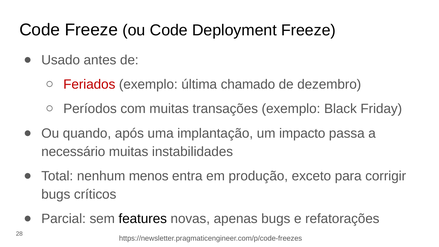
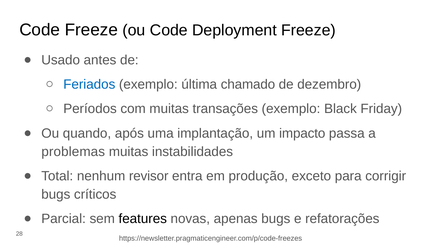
Feriados colour: red -> blue
necessário: necessário -> problemas
menos: menos -> revisor
